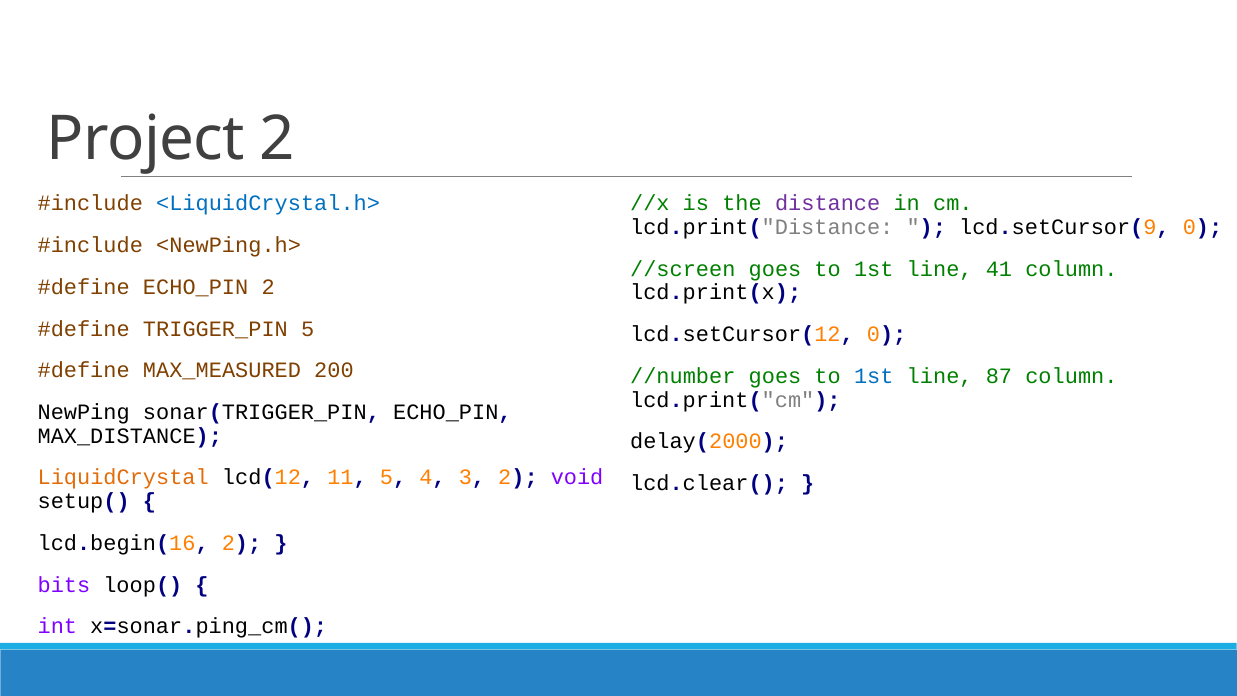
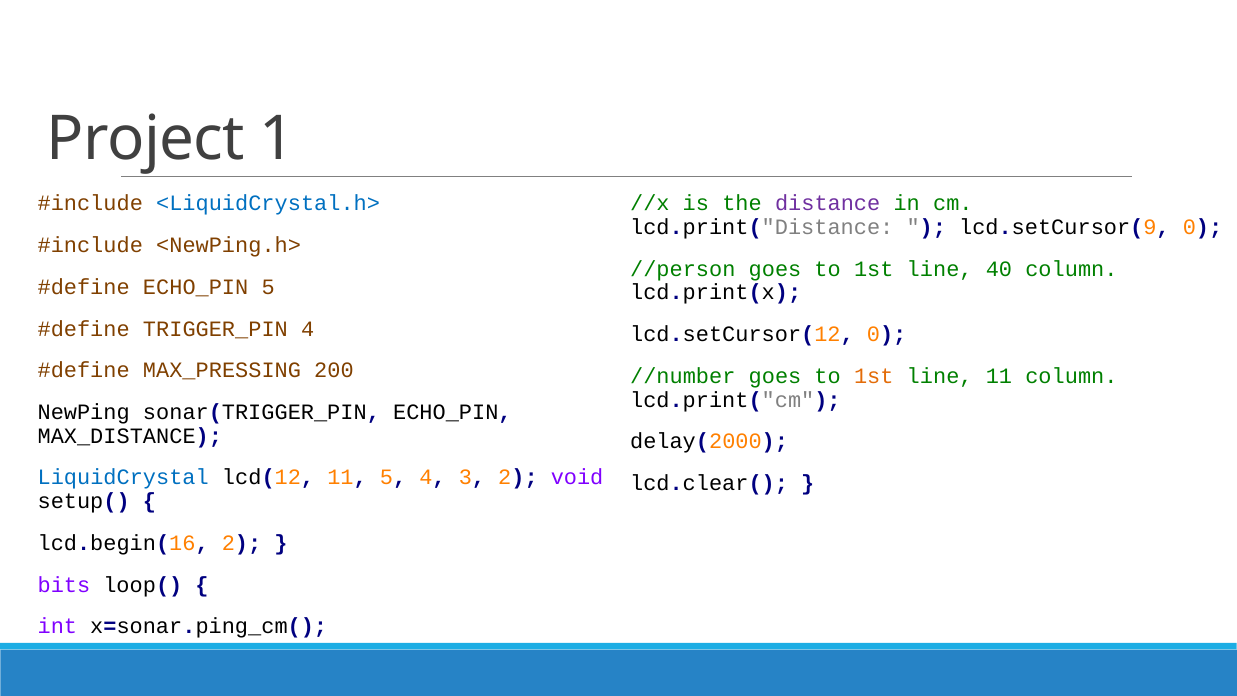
Project 2: 2 -> 1
//screen: //screen -> //person
41: 41 -> 40
ECHO_PIN 2: 2 -> 5
TRIGGER_PIN 5: 5 -> 4
MAX_MEASURED: MAX_MEASURED -> MAX_PRESSING
1st at (874, 376) colour: blue -> orange
line 87: 87 -> 11
LiquidCrystal colour: orange -> blue
